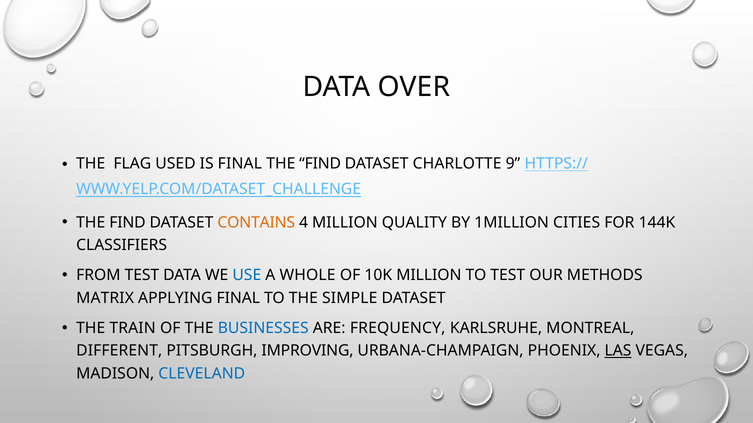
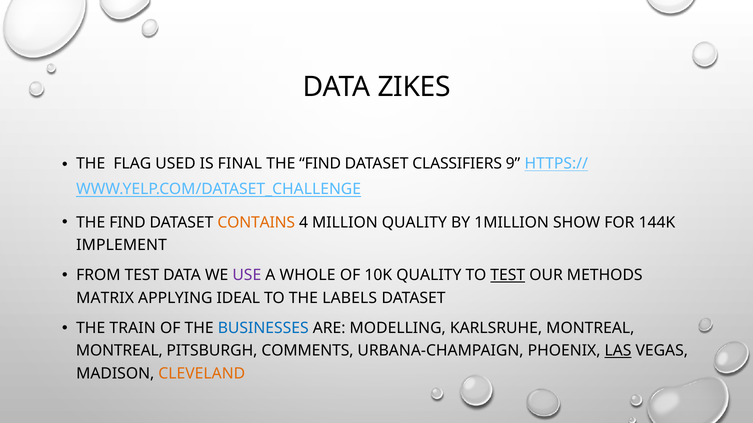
OVER: OVER -> ZIKES
CHARLOTTE: CHARLOTTE -> CLASSIFIERS
CITIES: CITIES -> SHOW
CLASSIFIERS: CLASSIFIERS -> IMPLEMENT
USE colour: blue -> purple
10K MILLION: MILLION -> QUALITY
TEST at (508, 276) underline: none -> present
APPLYING FINAL: FINAL -> IDEAL
SIMPLE: SIMPLE -> LABELS
FREQUENCY: FREQUENCY -> MODELLING
DIFFERENT at (119, 351): DIFFERENT -> MONTREAL
IMPROVING: IMPROVING -> COMMENTS
CLEVELAND colour: blue -> orange
